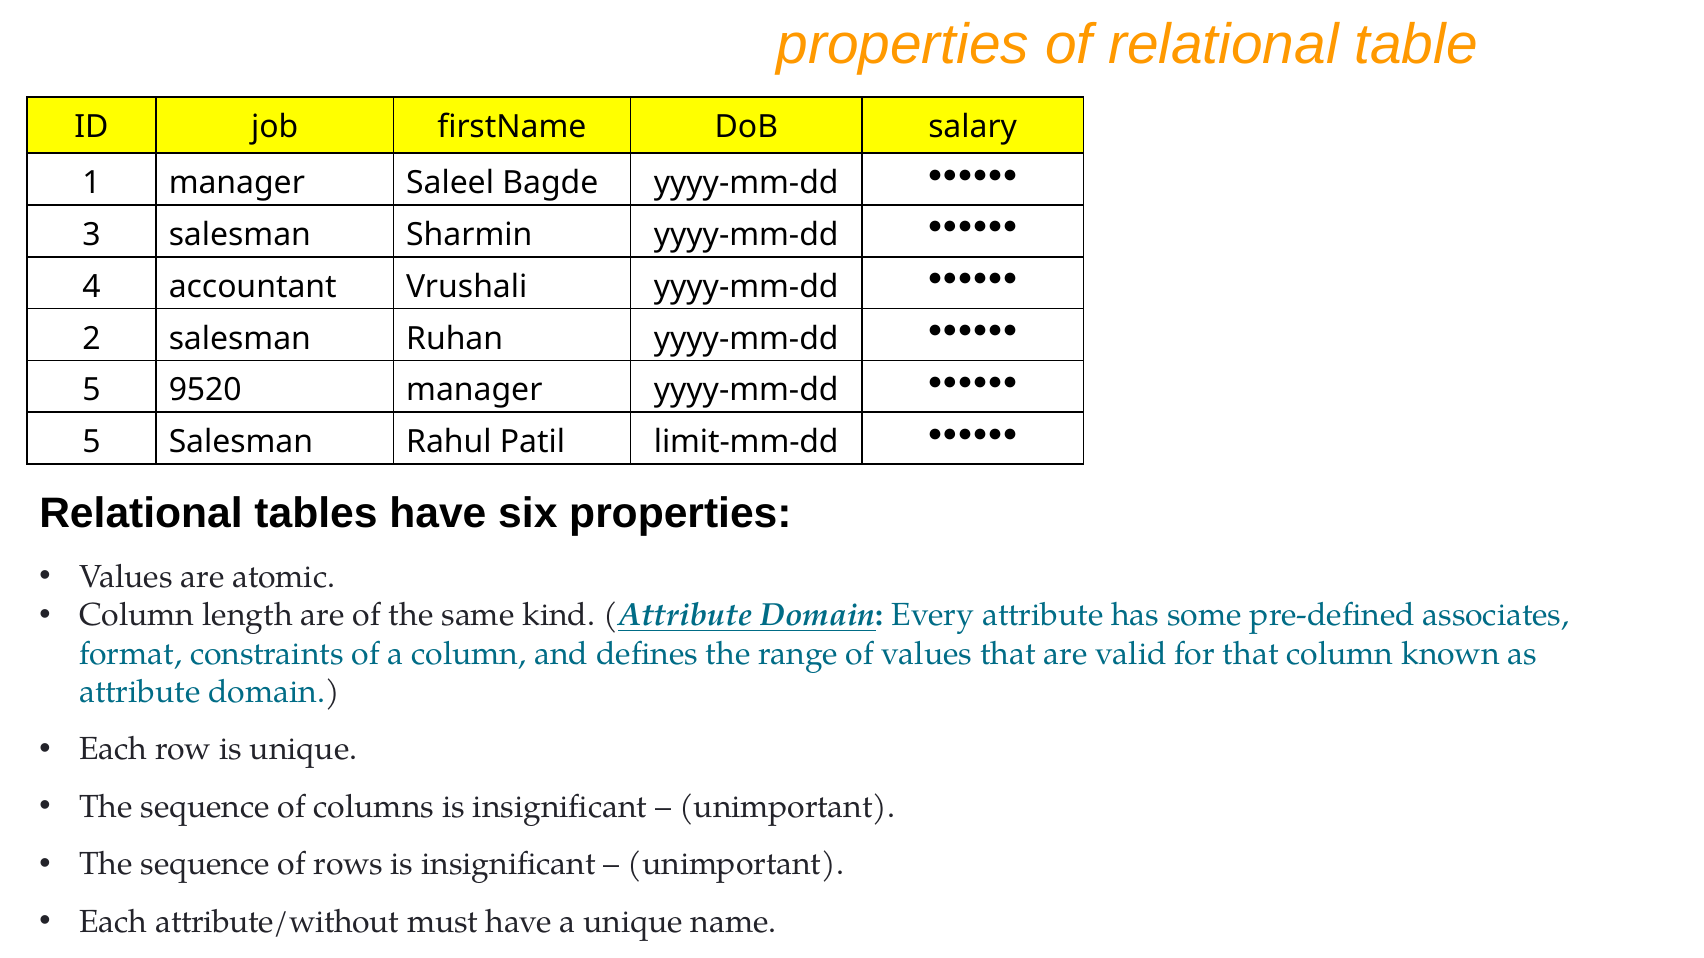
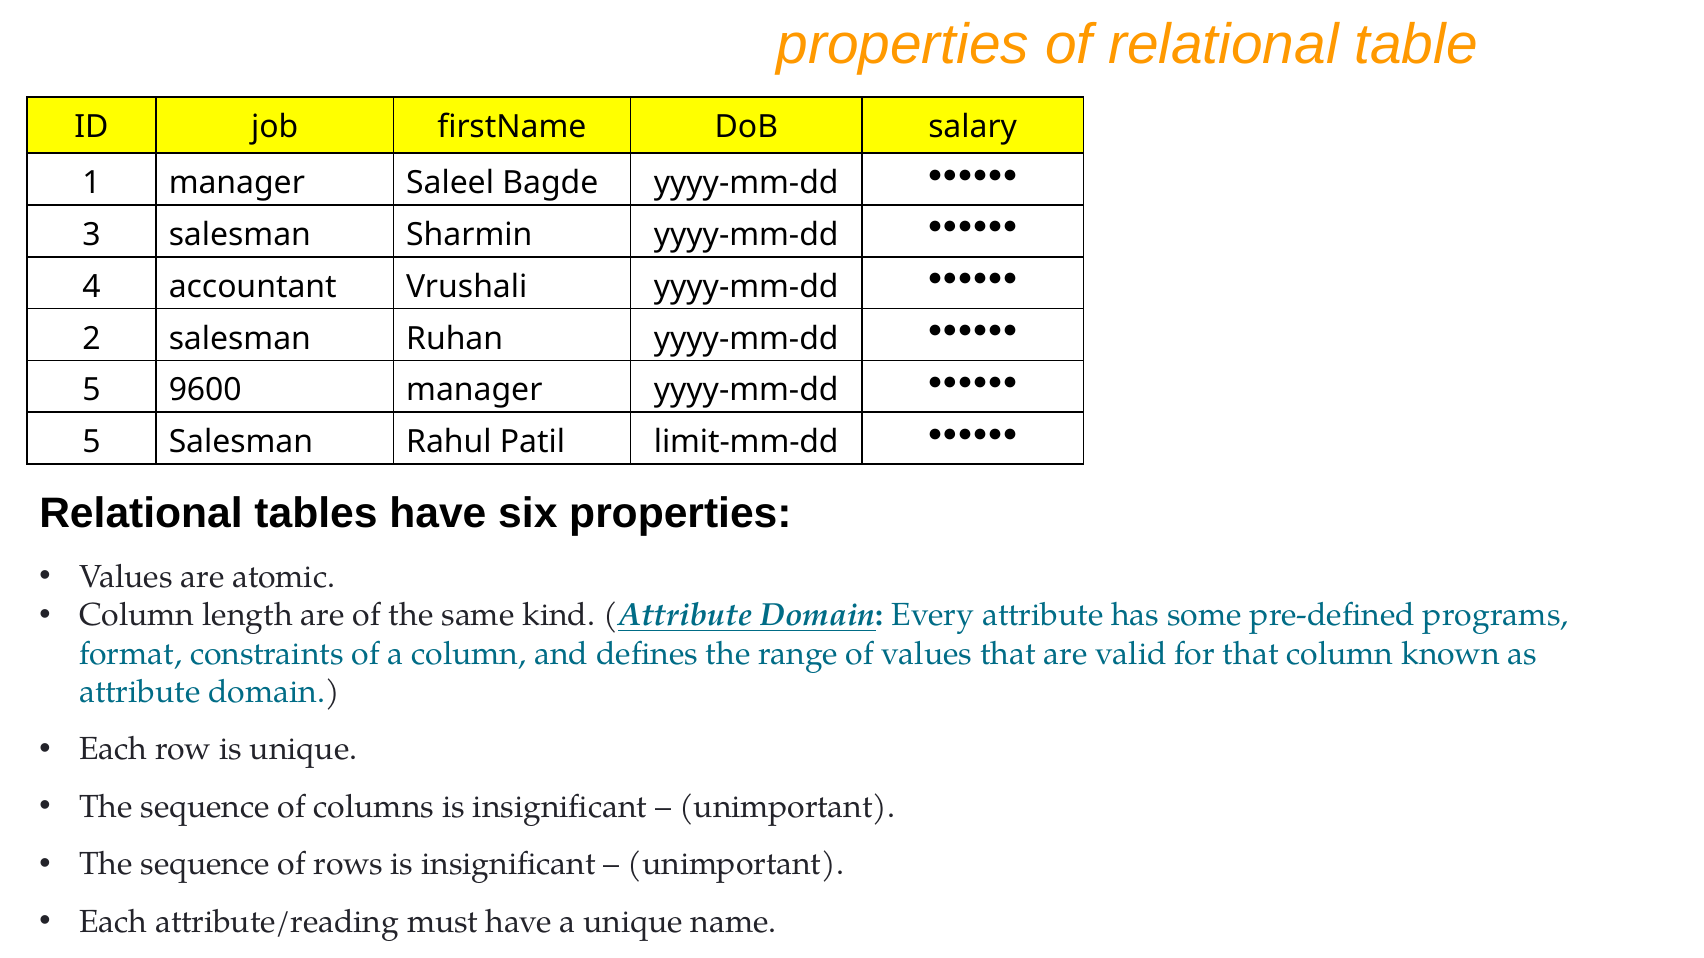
9520: 9520 -> 9600
associates: associates -> programs
attribute/without: attribute/without -> attribute/reading
